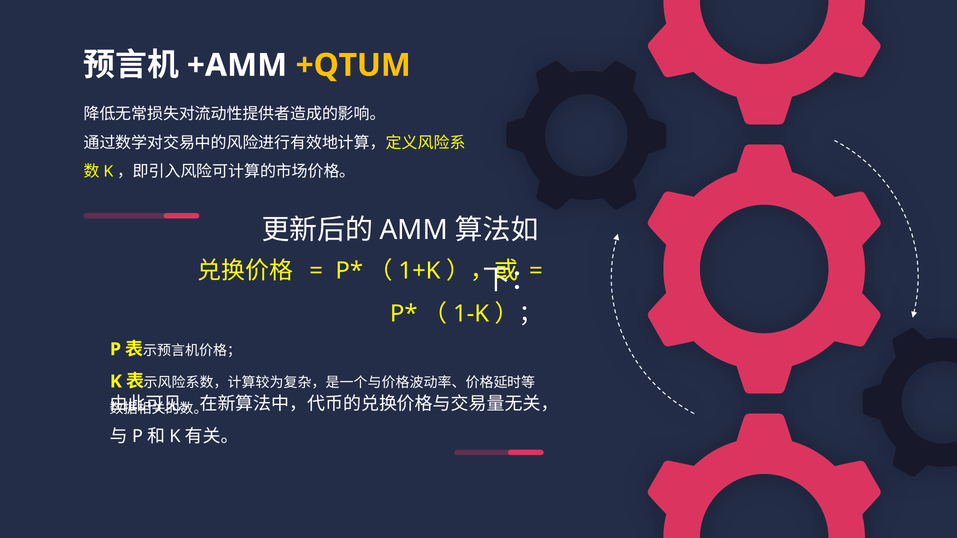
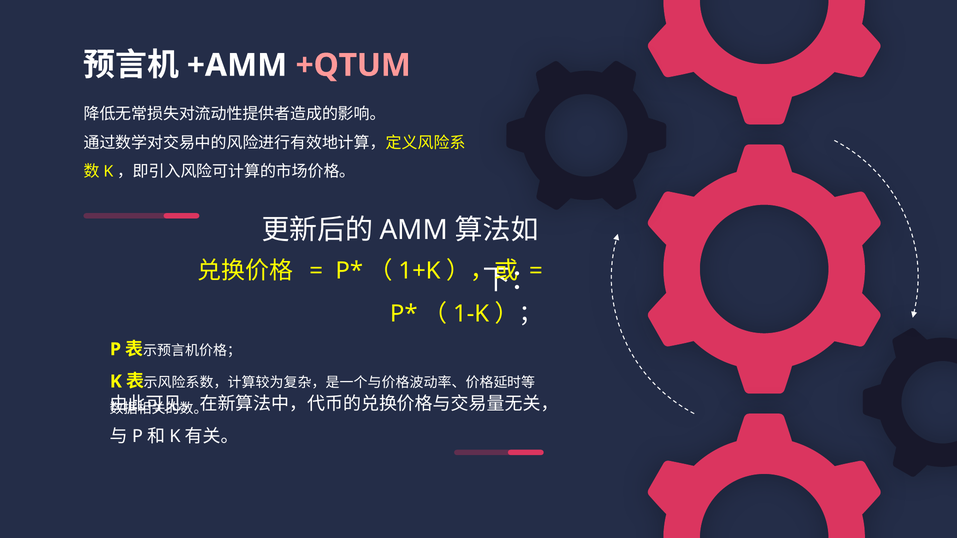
+QTUM colour: yellow -> pink
